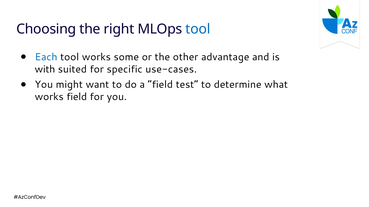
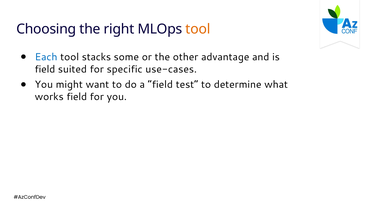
tool at (198, 29) colour: blue -> orange
tool works: works -> stacks
with at (45, 69): with -> field
